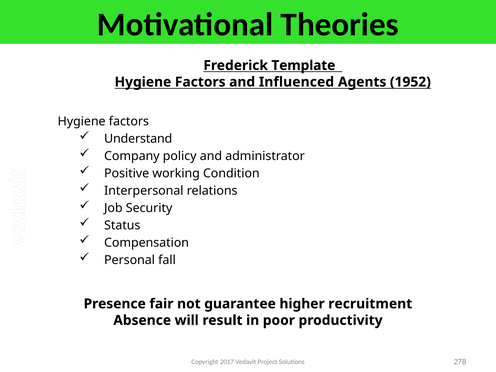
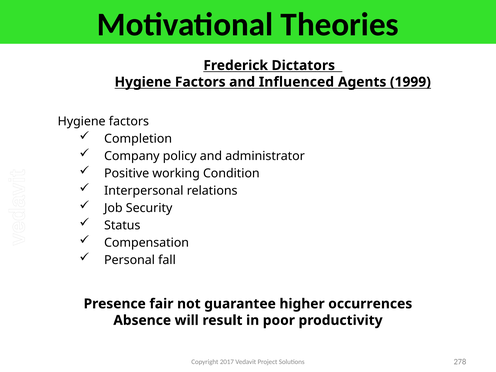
Template: Template -> Dictators
1952: 1952 -> 1999
Understand: Understand -> Completion
recruitment: recruitment -> occurrences
